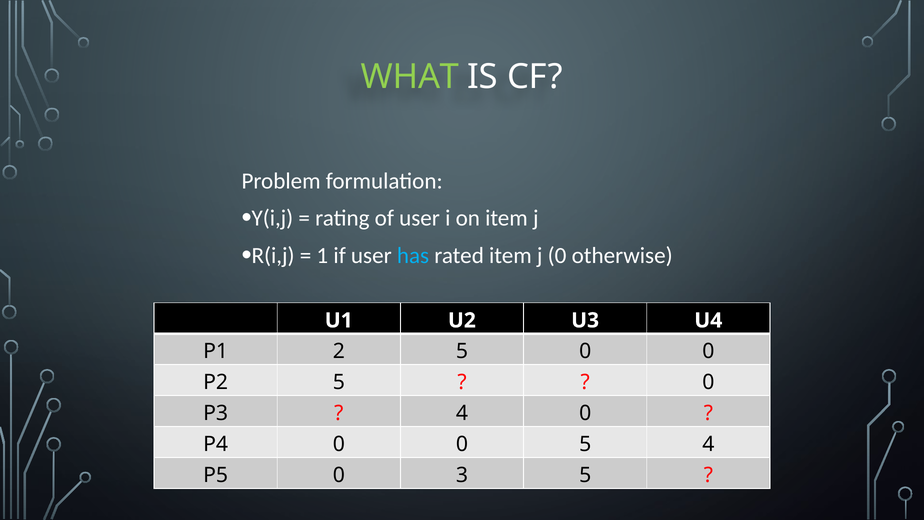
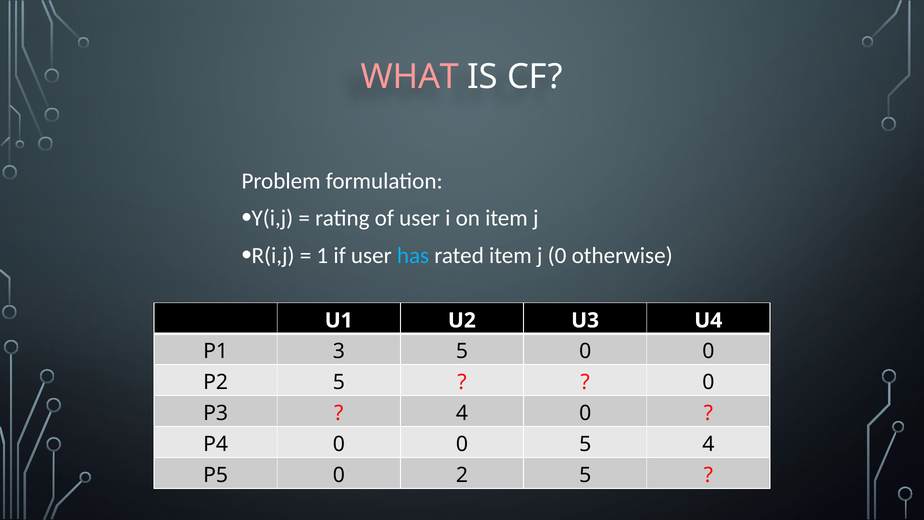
WHAT colour: light green -> pink
2: 2 -> 3
3: 3 -> 2
